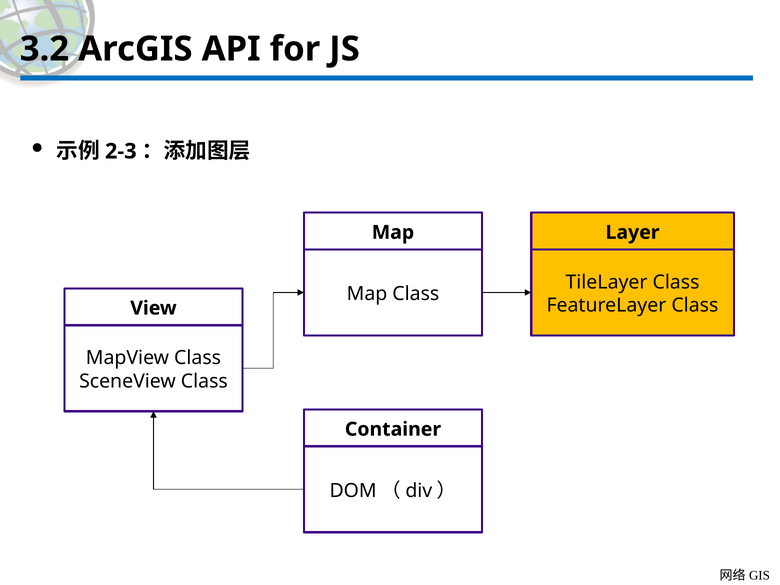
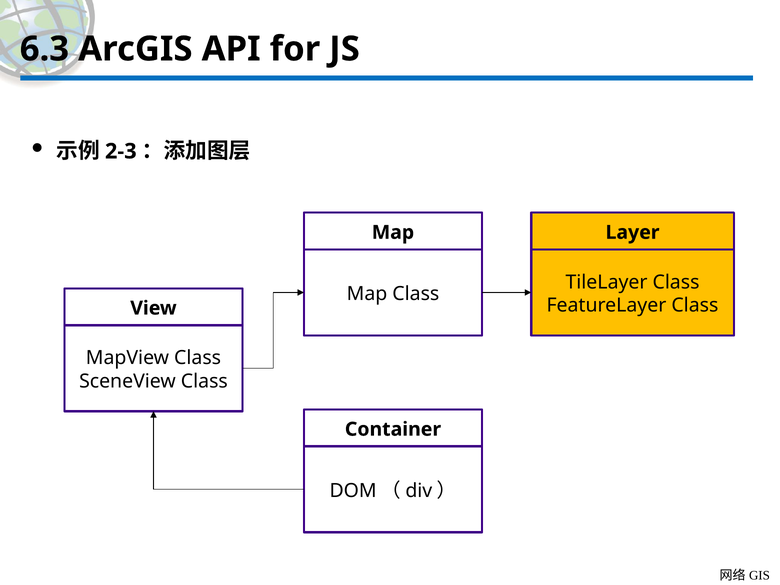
3.2: 3.2 -> 6.3
